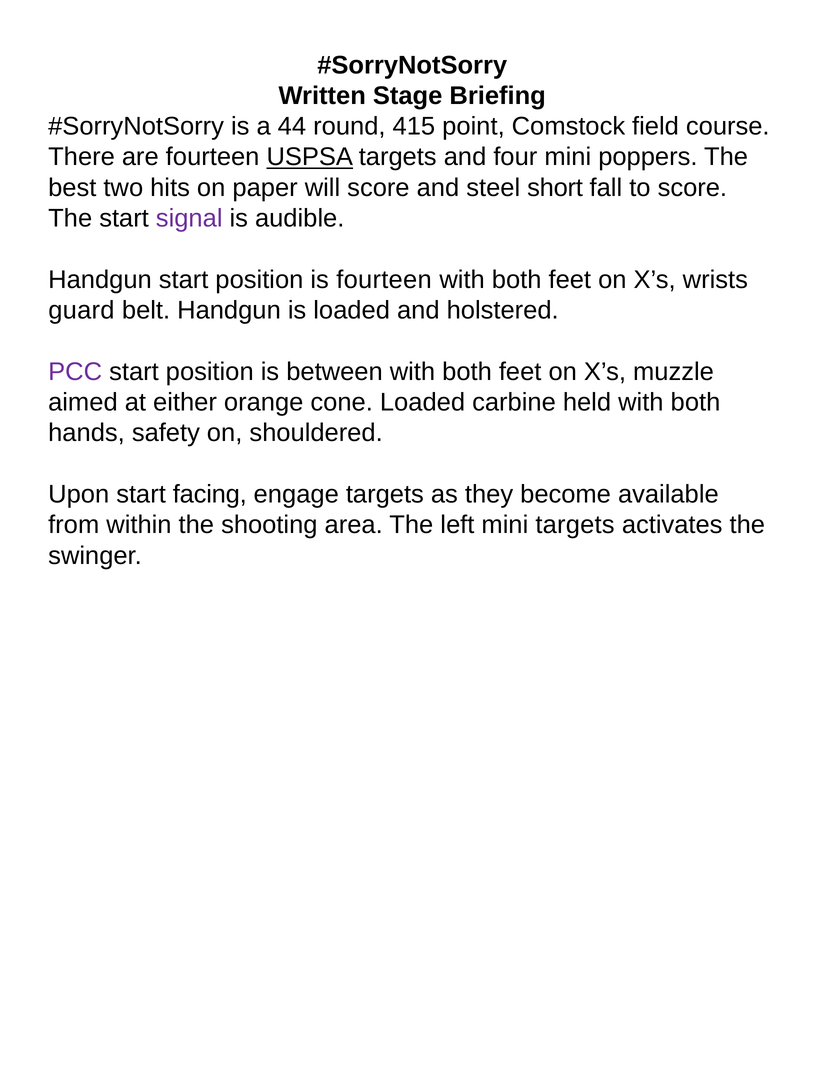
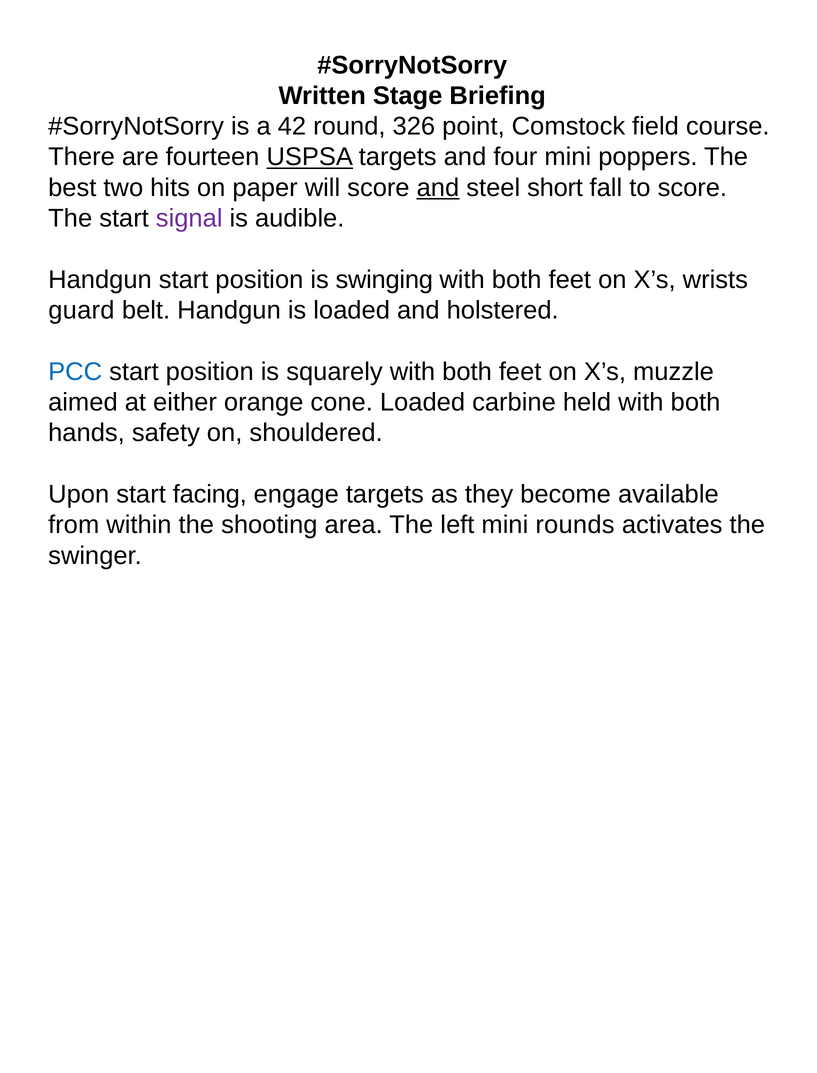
44: 44 -> 42
415: 415 -> 326
and at (438, 188) underline: none -> present
is fourteen: fourteen -> swinging
PCC colour: purple -> blue
between: between -> squarely
mini targets: targets -> rounds
